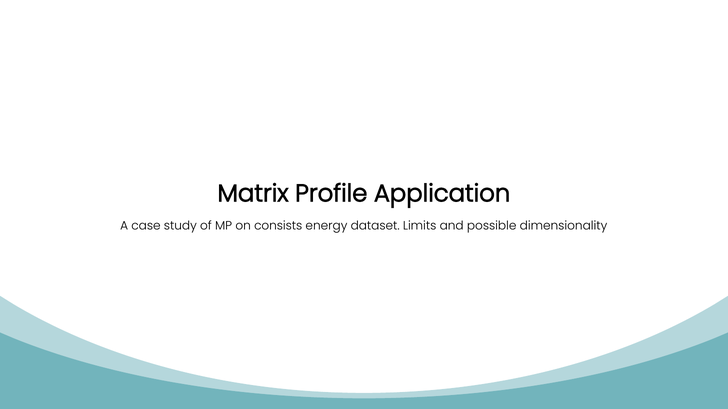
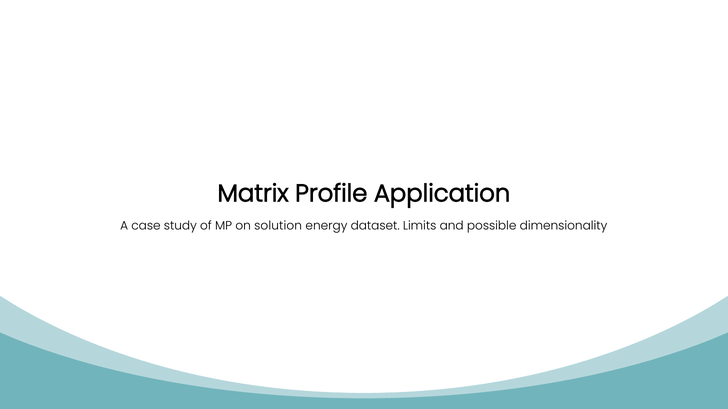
consists: consists -> solution
